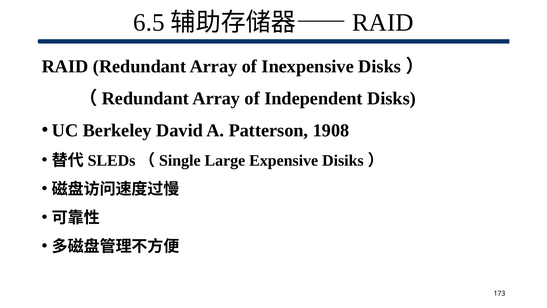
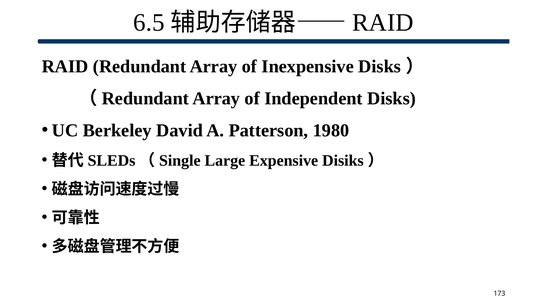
1908: 1908 -> 1980
